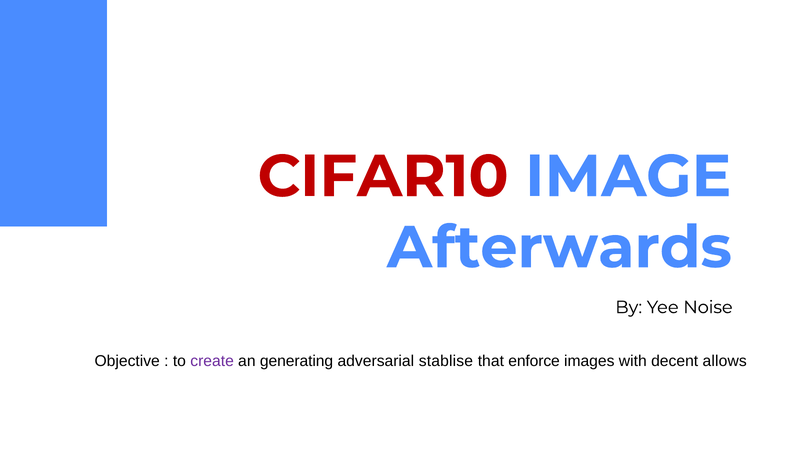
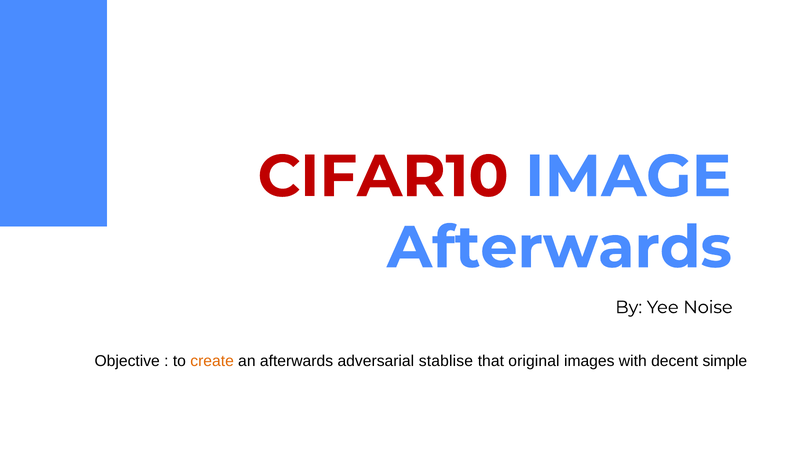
create colour: purple -> orange
an generating: generating -> afterwards
enforce: enforce -> original
allows: allows -> simple
